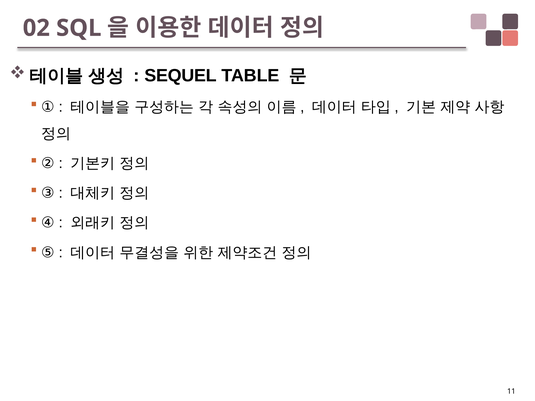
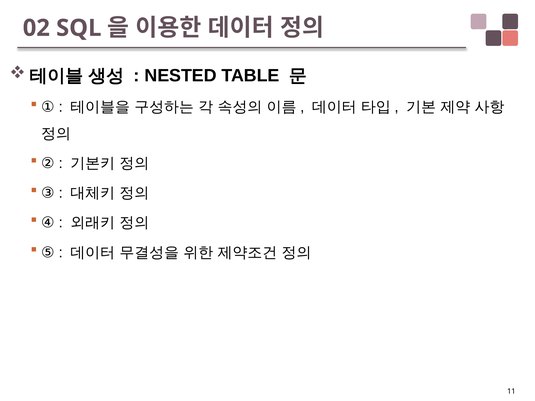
SEQUEL: SEQUEL -> NESTED
